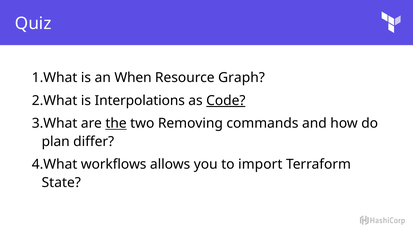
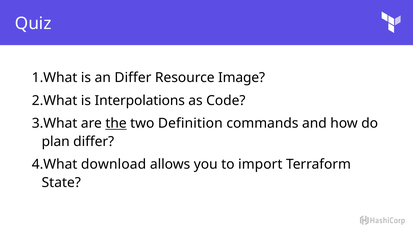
an When: When -> Differ
Graph: Graph -> Image
Code underline: present -> none
Removing: Removing -> Definition
workflows: workflows -> download
